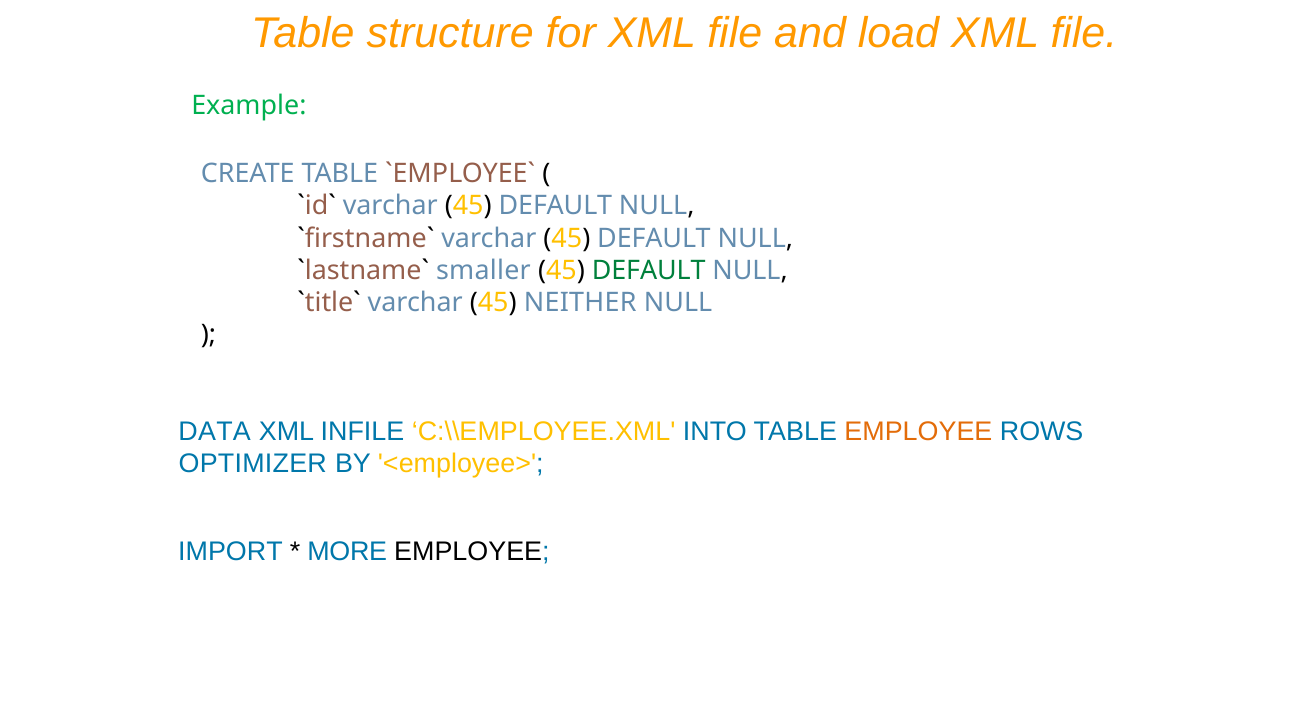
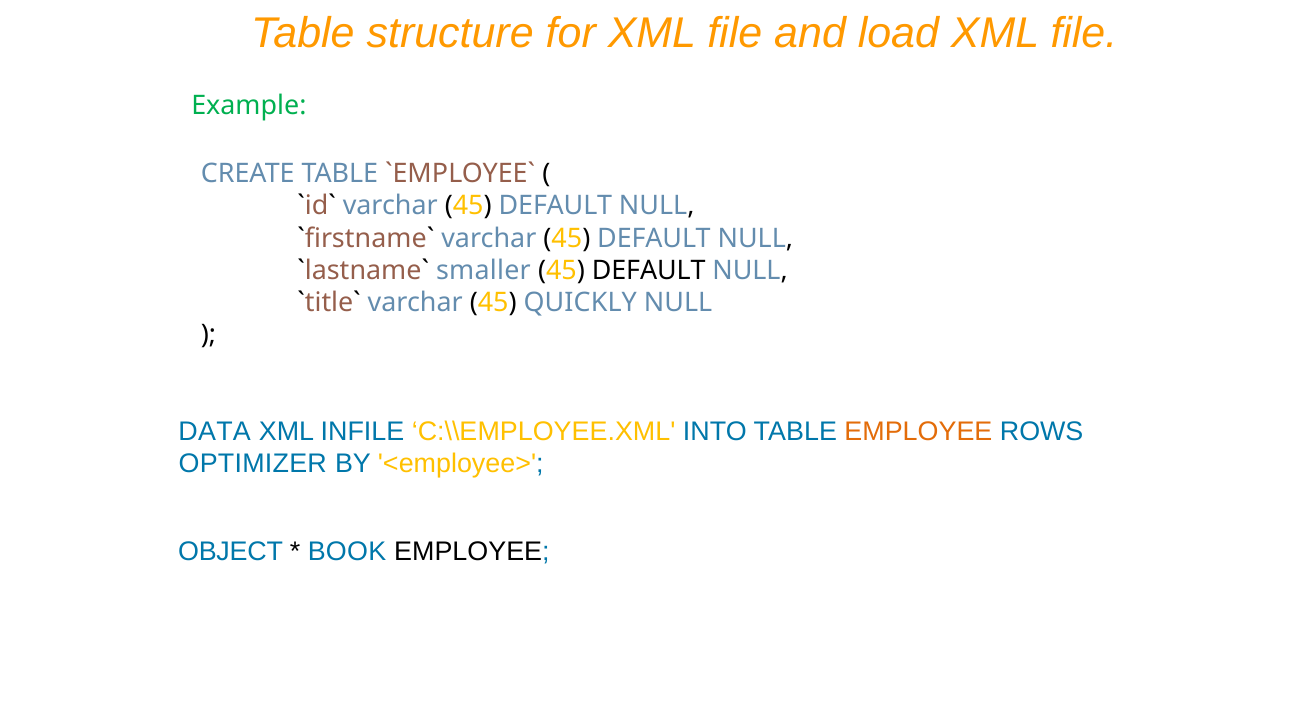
DEFAULT at (649, 270) colour: green -> black
NEITHER: NEITHER -> QUICKLY
IMPORT: IMPORT -> OBJECT
MORE: MORE -> BOOK
